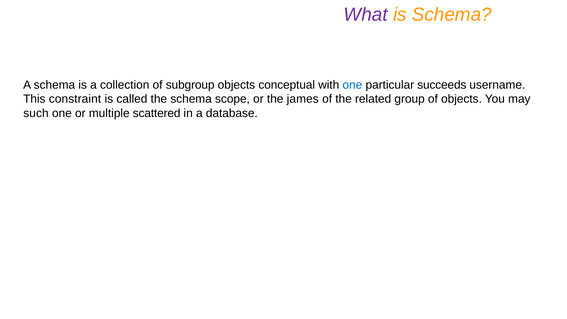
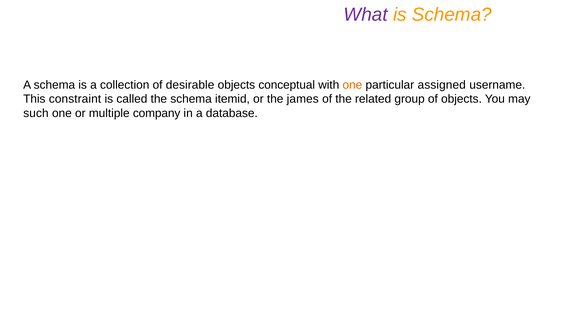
subgroup: subgroup -> desirable
one at (352, 85) colour: blue -> orange
succeeds: succeeds -> assigned
scope: scope -> itemid
scattered: scattered -> company
